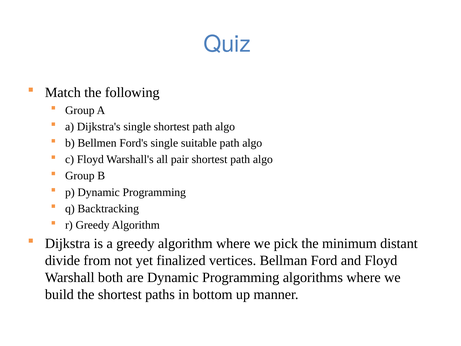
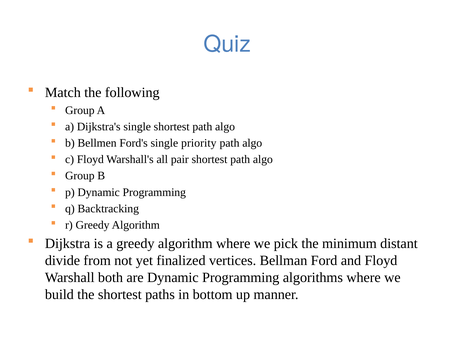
suitable: suitable -> priority
